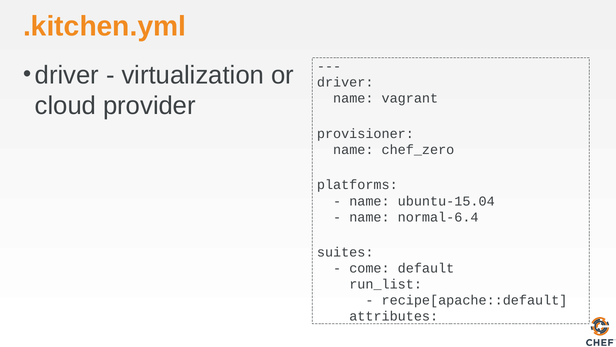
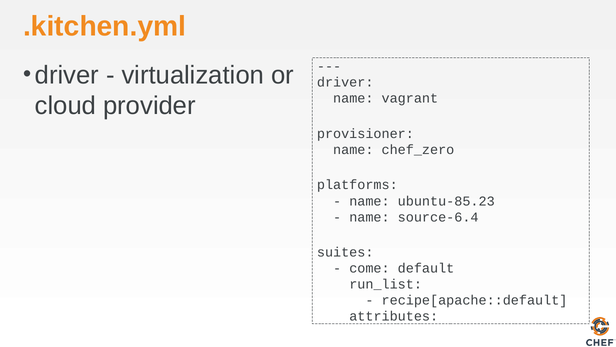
ubuntu-15.04: ubuntu-15.04 -> ubuntu-85.23
normal-6.4: normal-6.4 -> source-6.4
